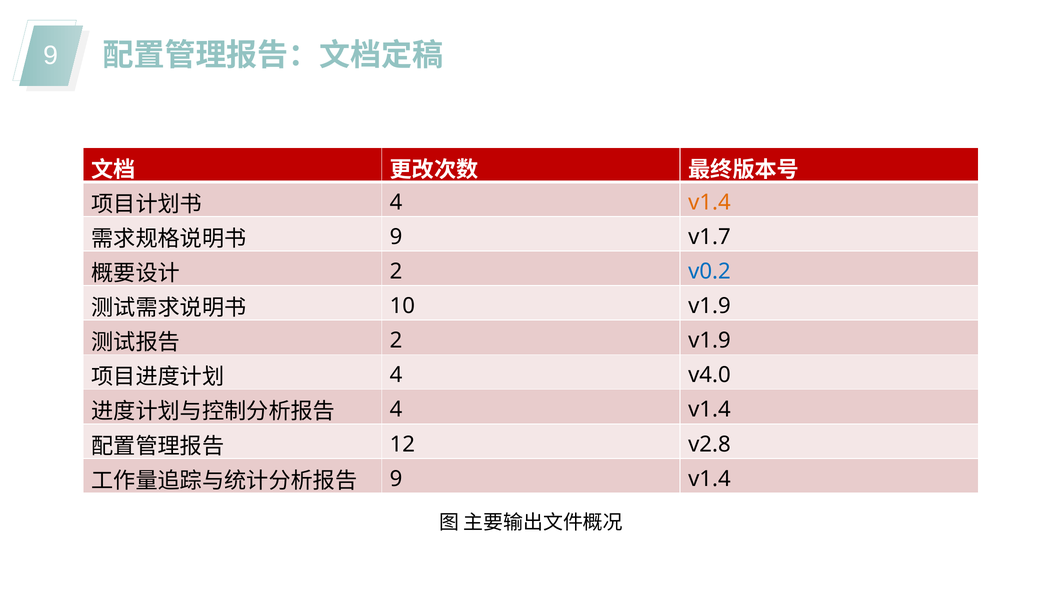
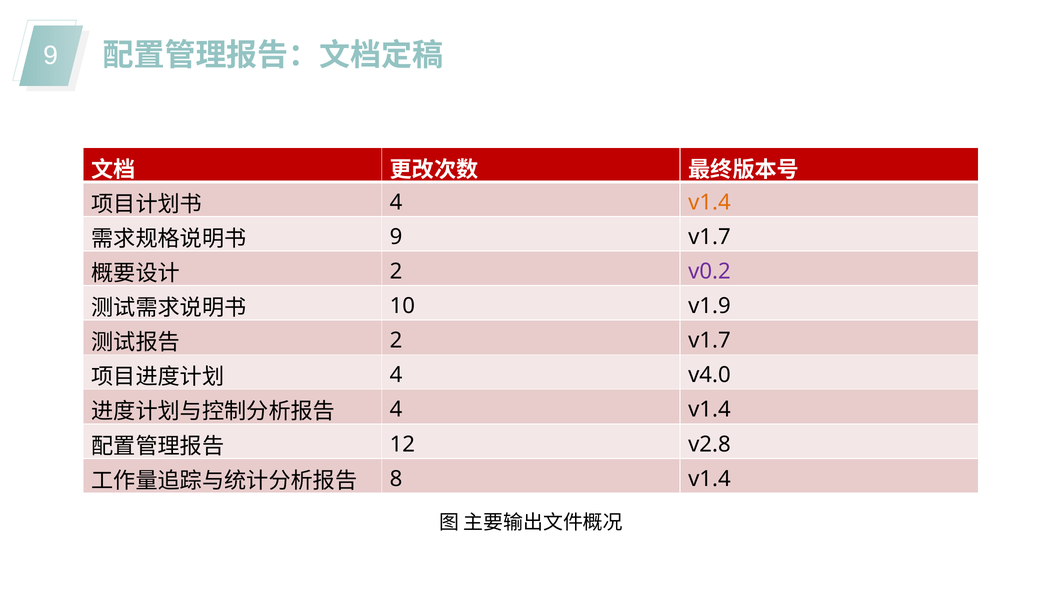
v0.2 colour: blue -> purple
2 v1.9: v1.9 -> v1.7
9 at (396, 479): 9 -> 8
